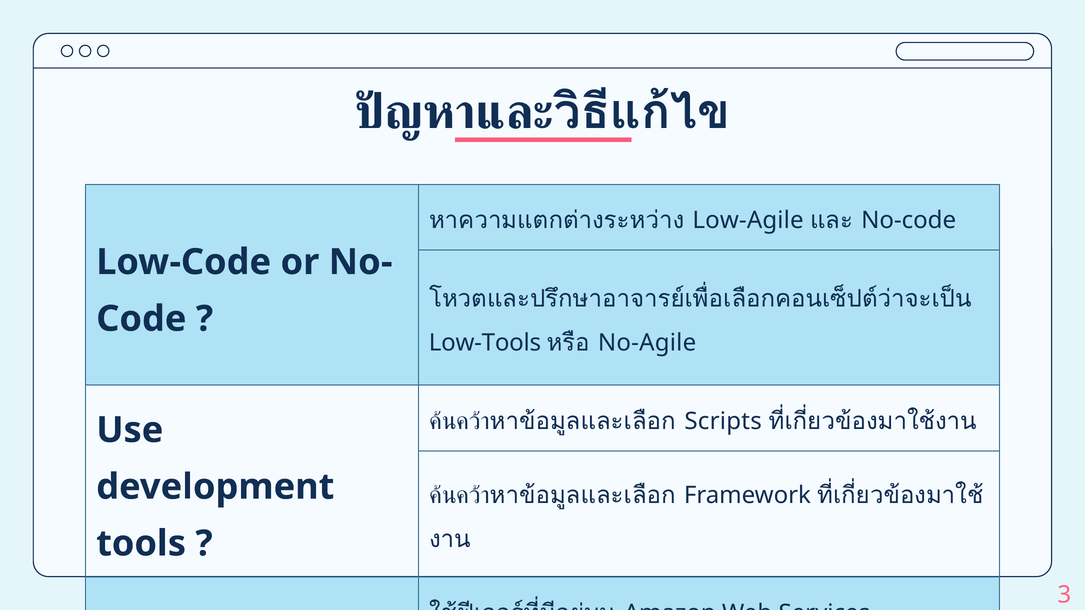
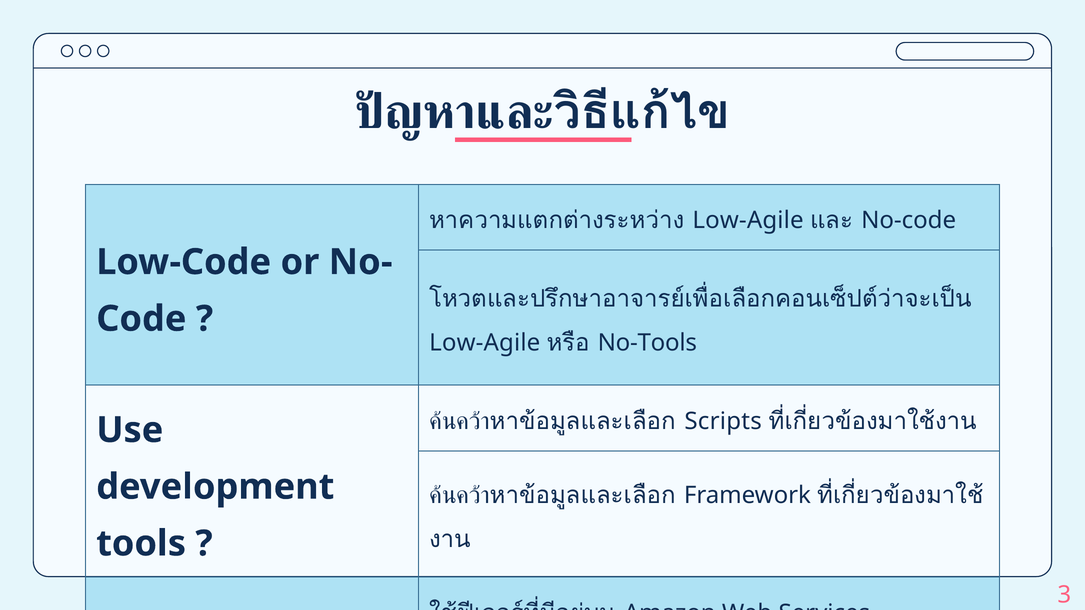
Low-Tools at (485, 343): Low-Tools -> Low-Agile
No-Agile: No-Agile -> No-Tools
